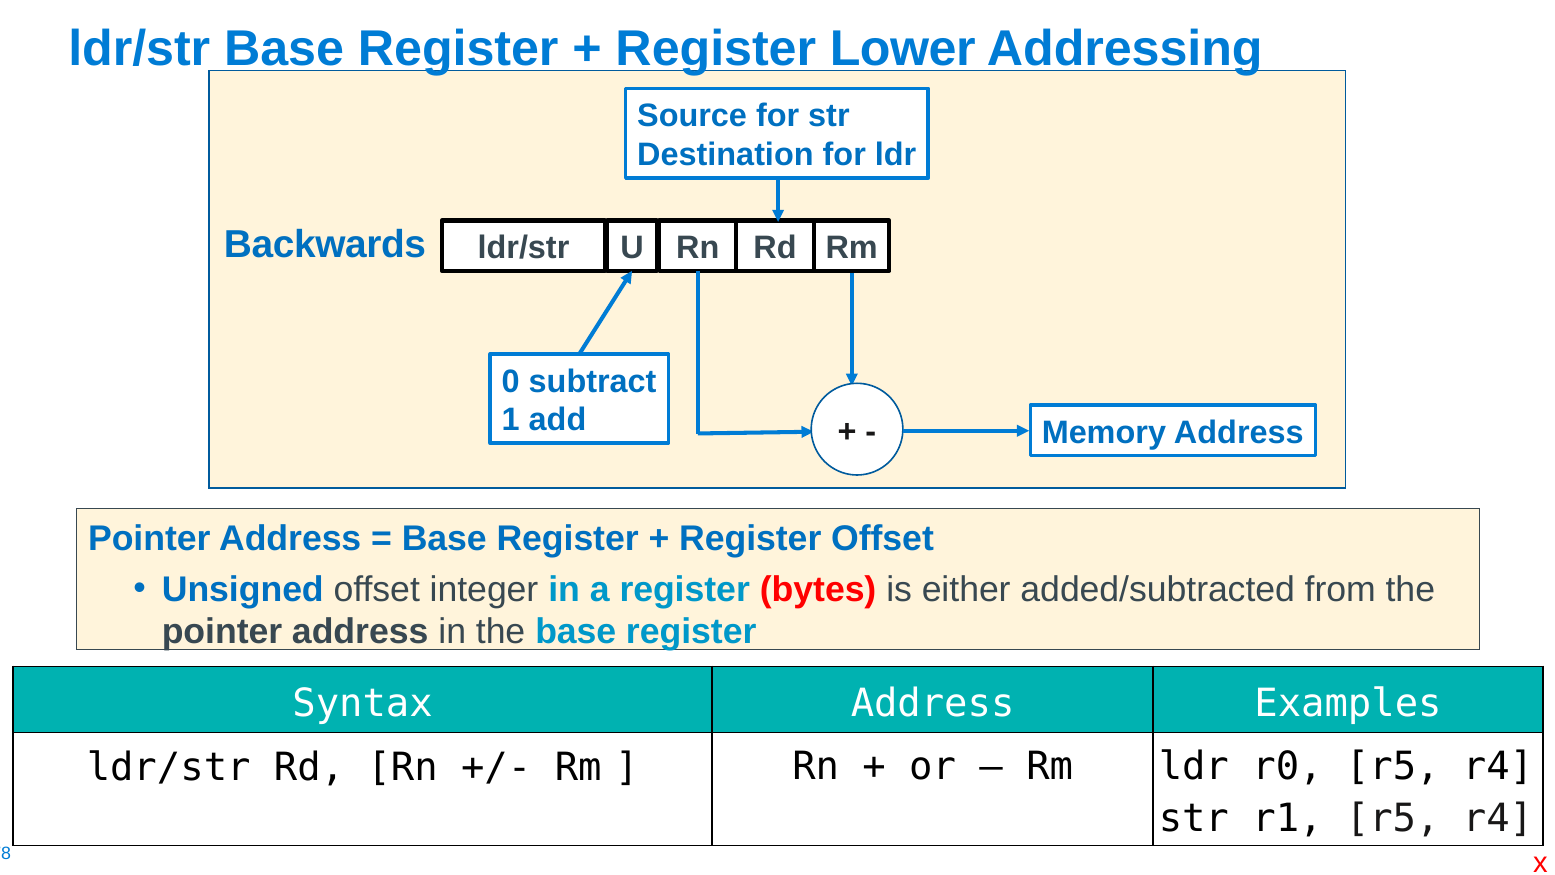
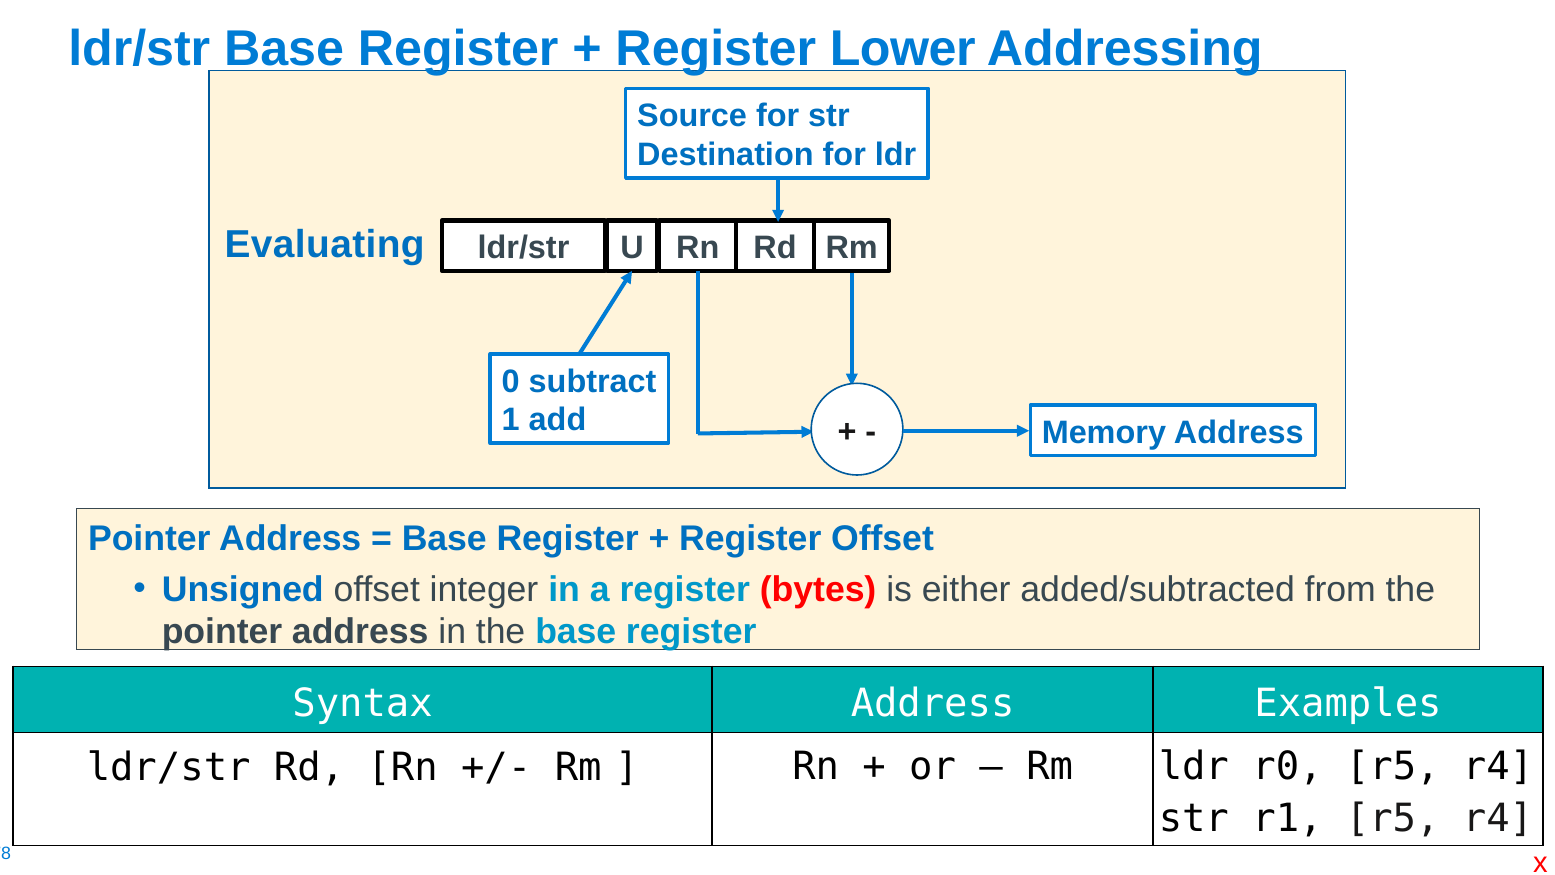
Backwards: Backwards -> Evaluating
